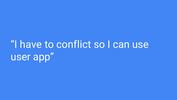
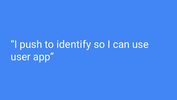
have: have -> push
conflict: conflict -> identify
